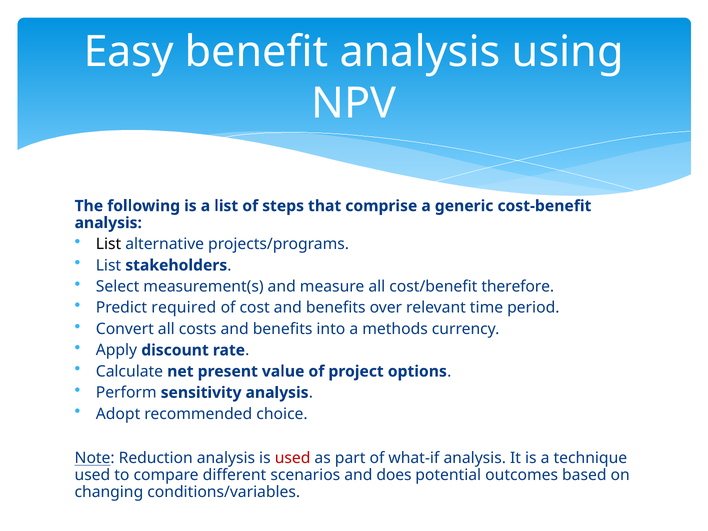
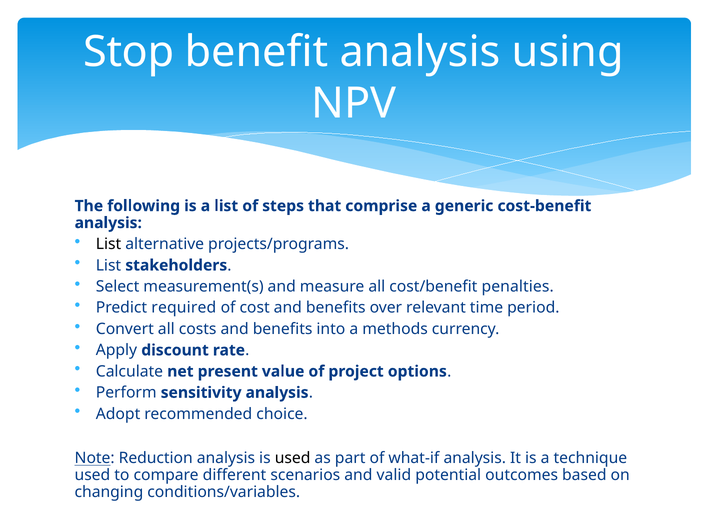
Easy: Easy -> Stop
therefore: therefore -> penalties
used at (293, 458) colour: red -> black
does: does -> valid
